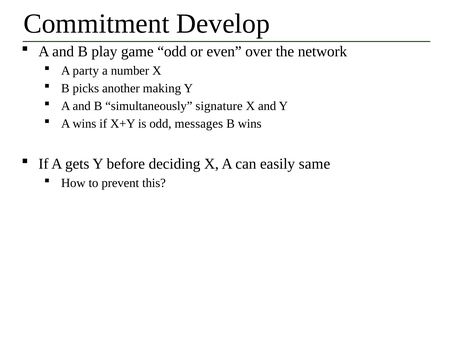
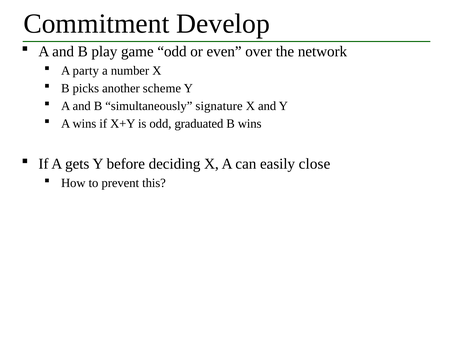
making: making -> scheme
messages: messages -> graduated
same: same -> close
